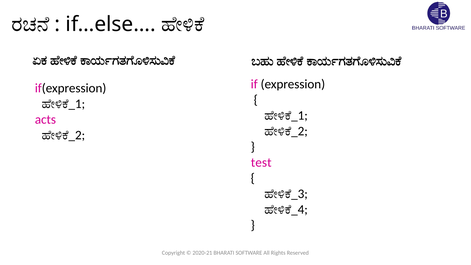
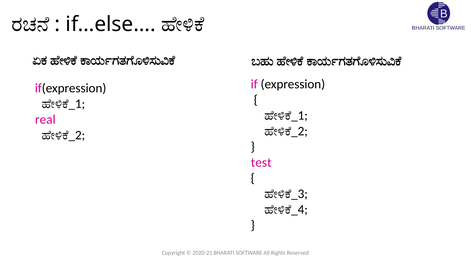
acts: acts -> real
